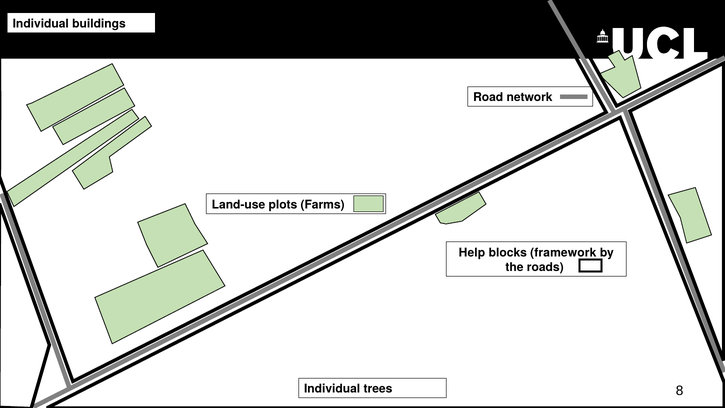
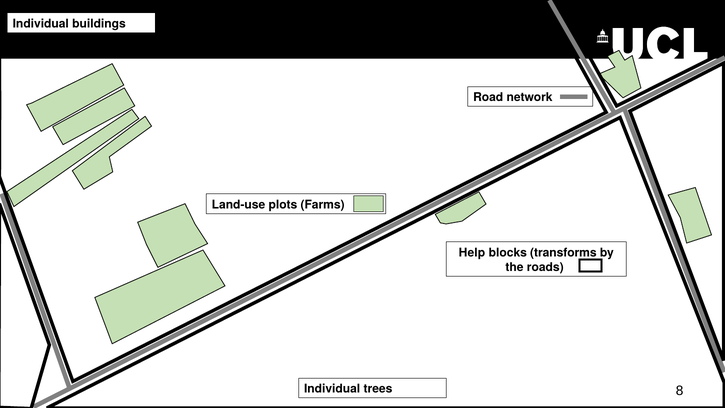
framework: framework -> transforms
